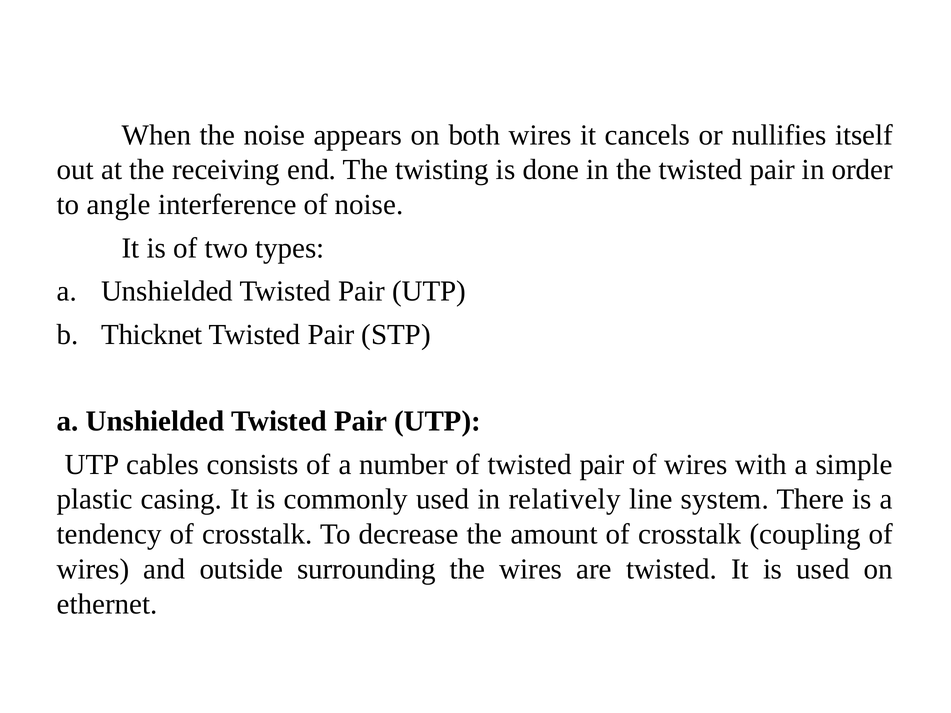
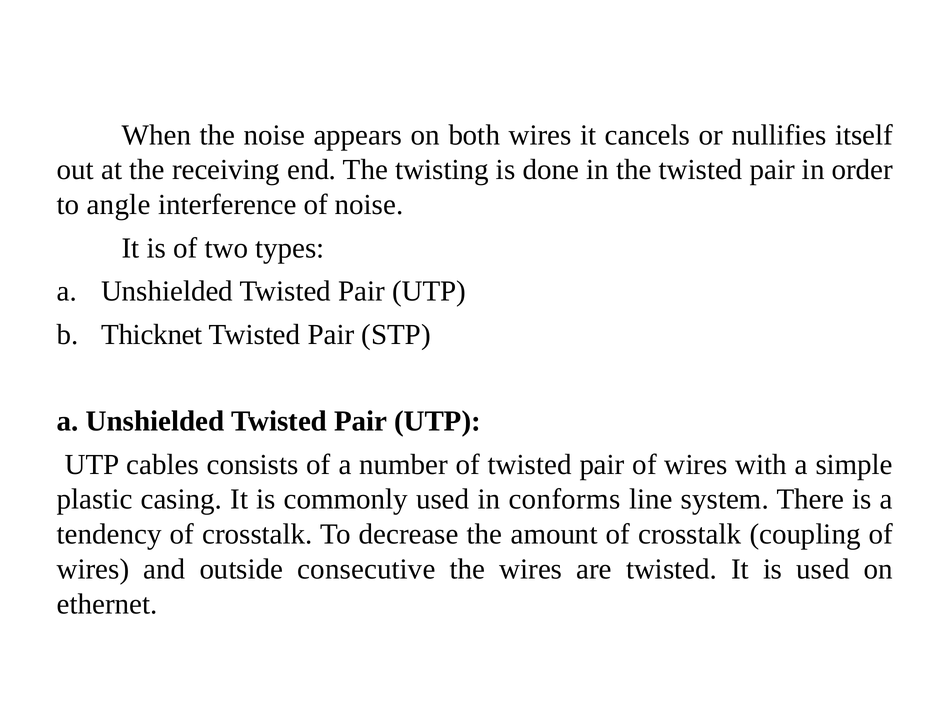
relatively: relatively -> conforms
surrounding: surrounding -> consecutive
